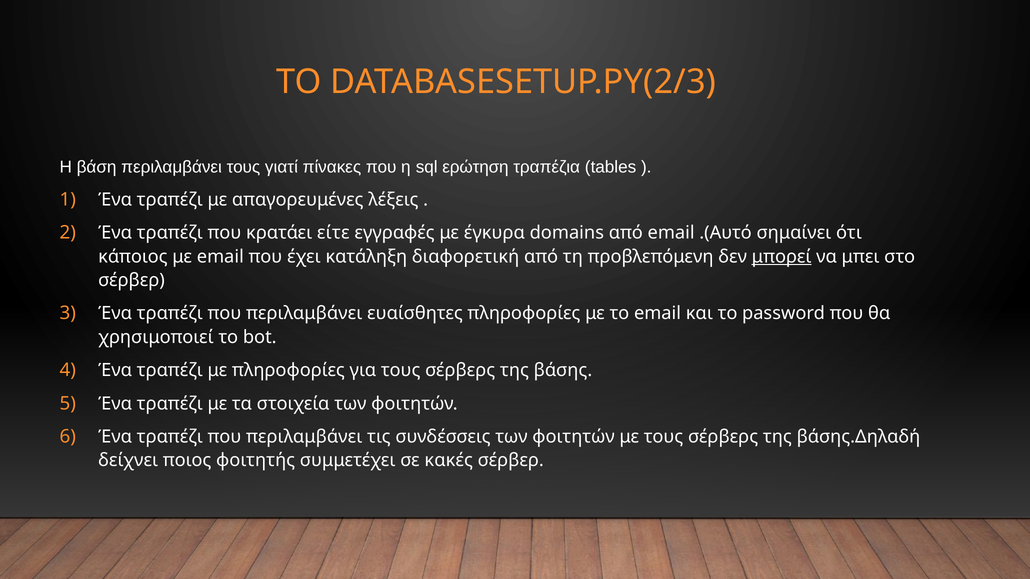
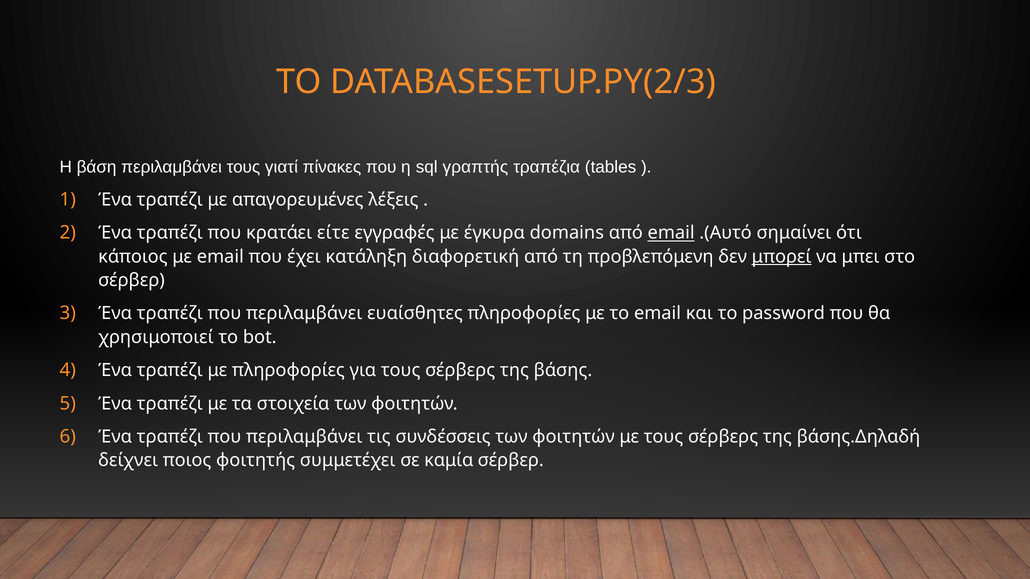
ερώτηση: ερώτηση -> γραπτής
email at (671, 233) underline: none -> present
κακές: κακές -> καμία
